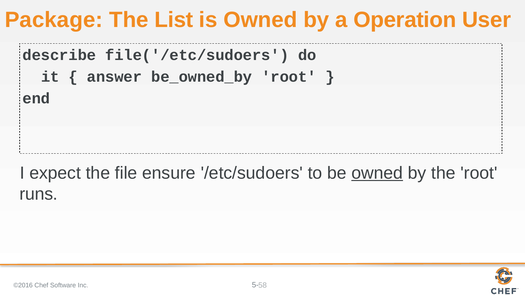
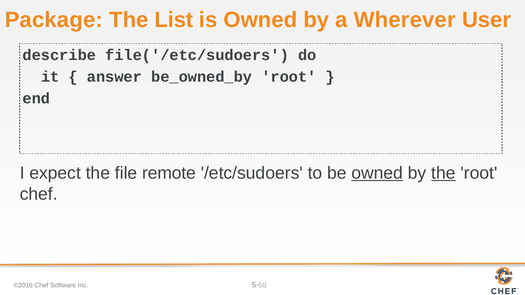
Operation: Operation -> Wherever
ensure: ensure -> remote
the at (443, 173) underline: none -> present
runs at (39, 194): runs -> chef
